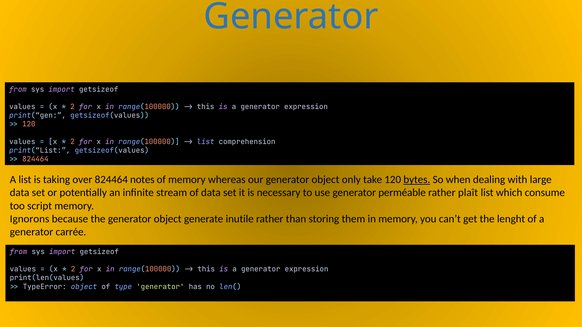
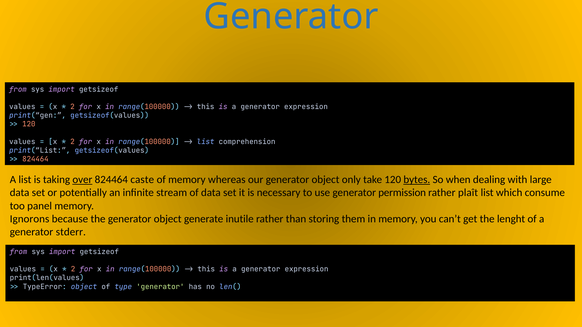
over underline: none -> present
notes: notes -> caste
perméable: perméable -> permission
script: script -> panel
carrée: carrée -> stderr
